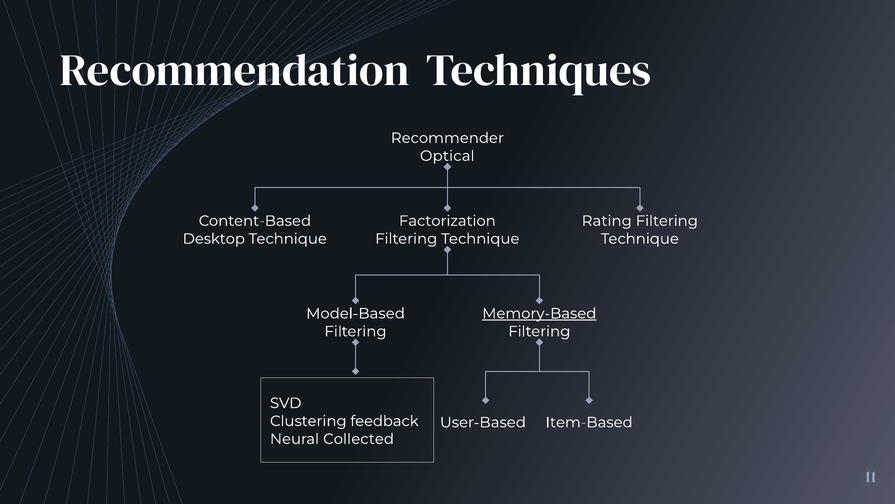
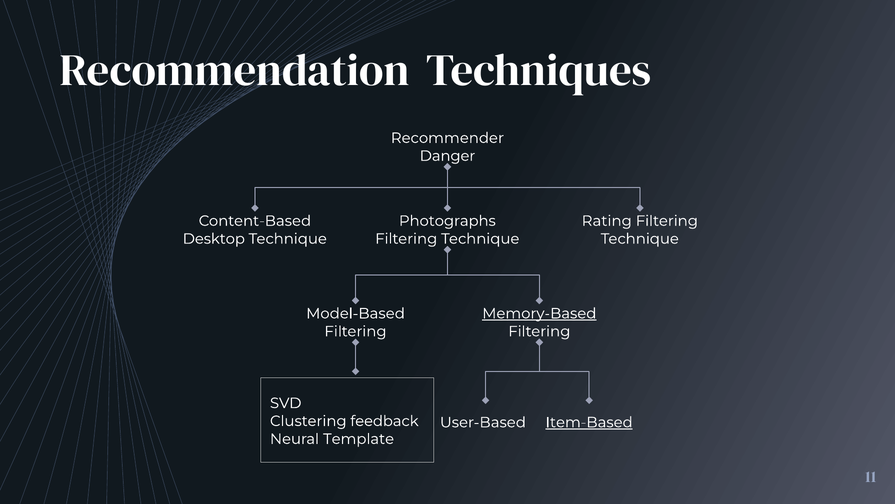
Optical: Optical -> Danger
Factorization: Factorization -> Photographs
Item-Based underline: none -> present
Collected: Collected -> Template
